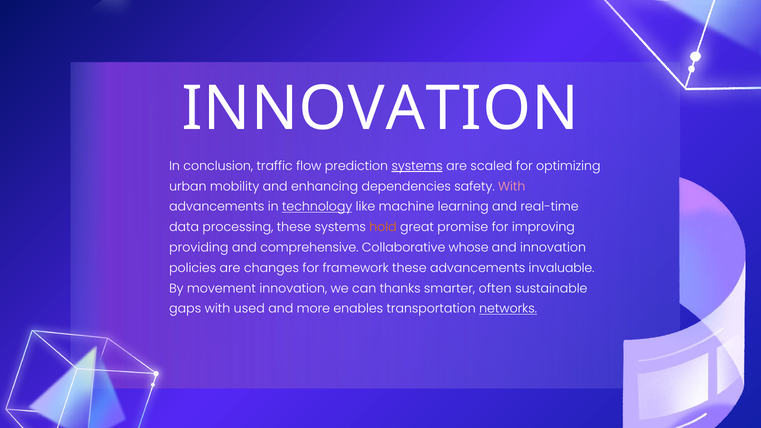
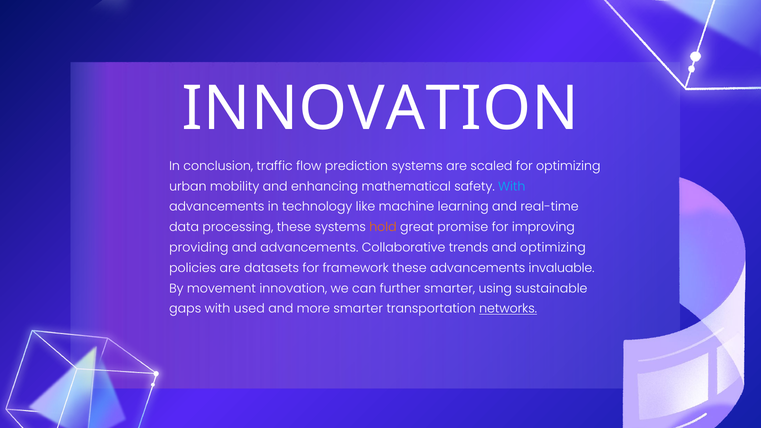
systems at (417, 166) underline: present -> none
dependencies: dependencies -> mathematical
With at (512, 186) colour: pink -> light blue
technology underline: present -> none
and comprehensive: comprehensive -> advancements
whose: whose -> trends
and innovation: innovation -> optimizing
changes: changes -> datasets
thanks: thanks -> further
often: often -> using
more enables: enables -> smarter
